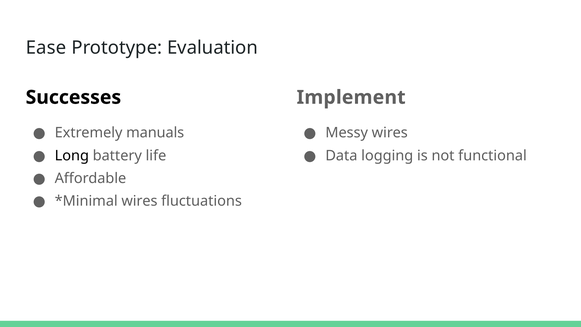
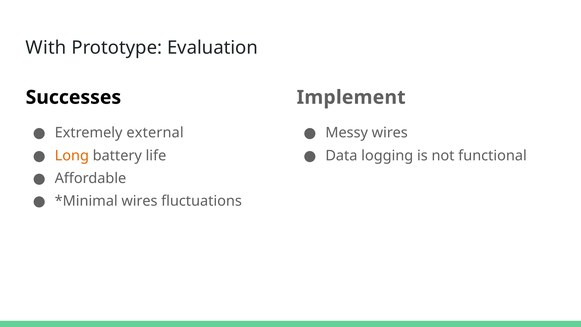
Ease: Ease -> With
manuals: manuals -> external
Long colour: black -> orange
